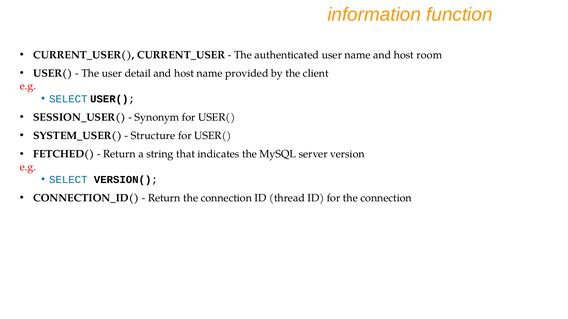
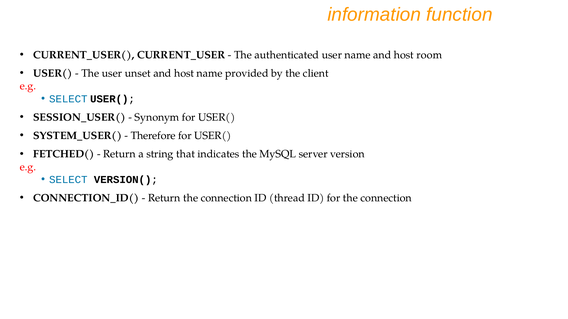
detail: detail -> unset
Structure: Structure -> Therefore
